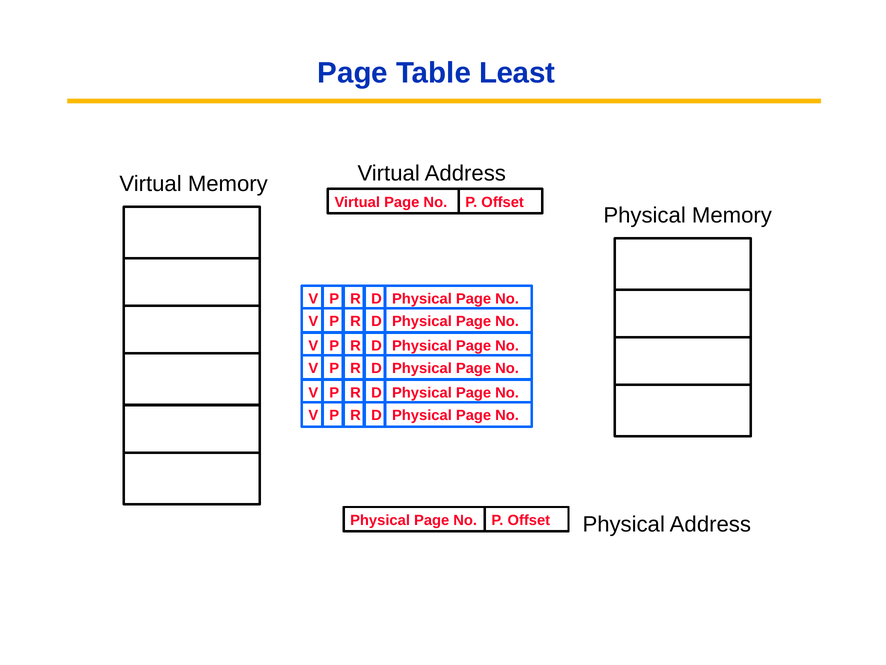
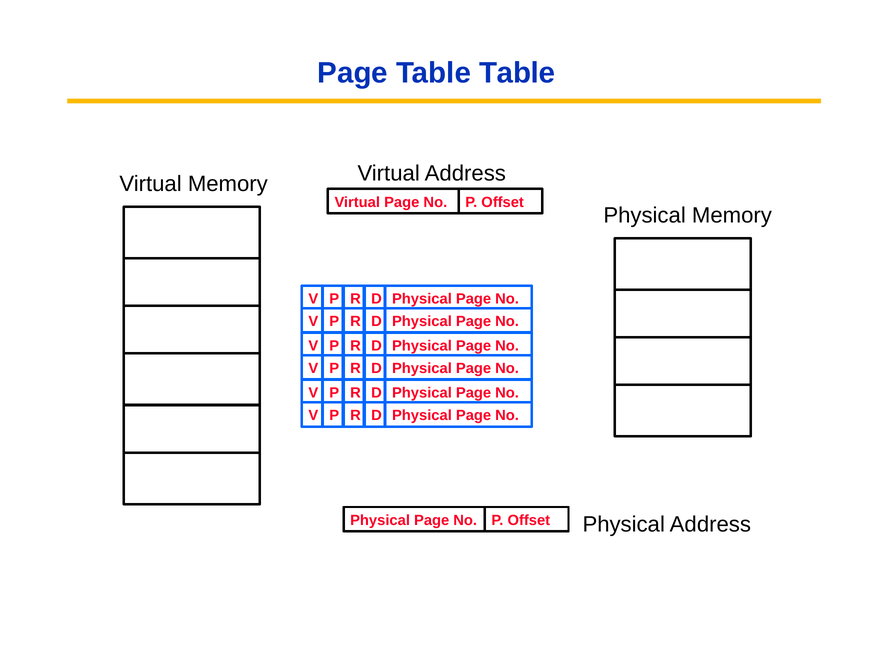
Table Least: Least -> Table
